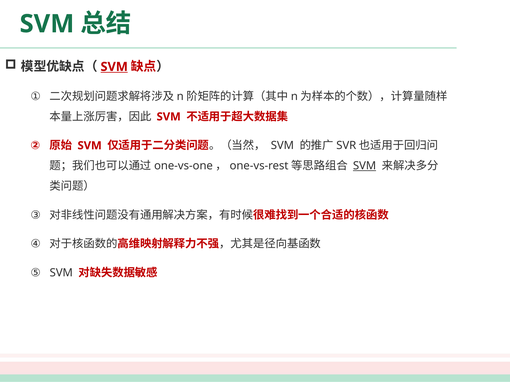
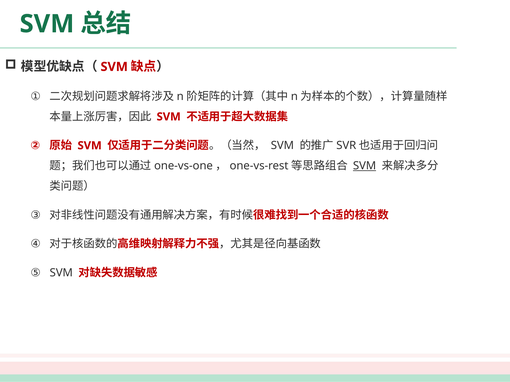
SVM at (114, 67) underline: present -> none
